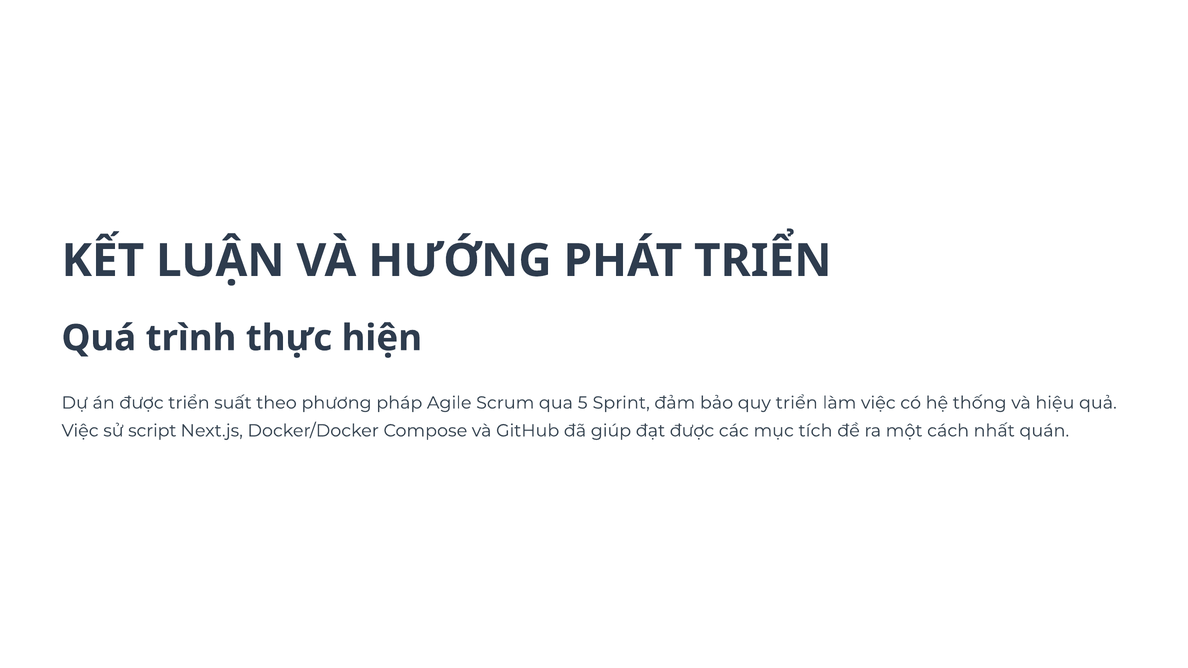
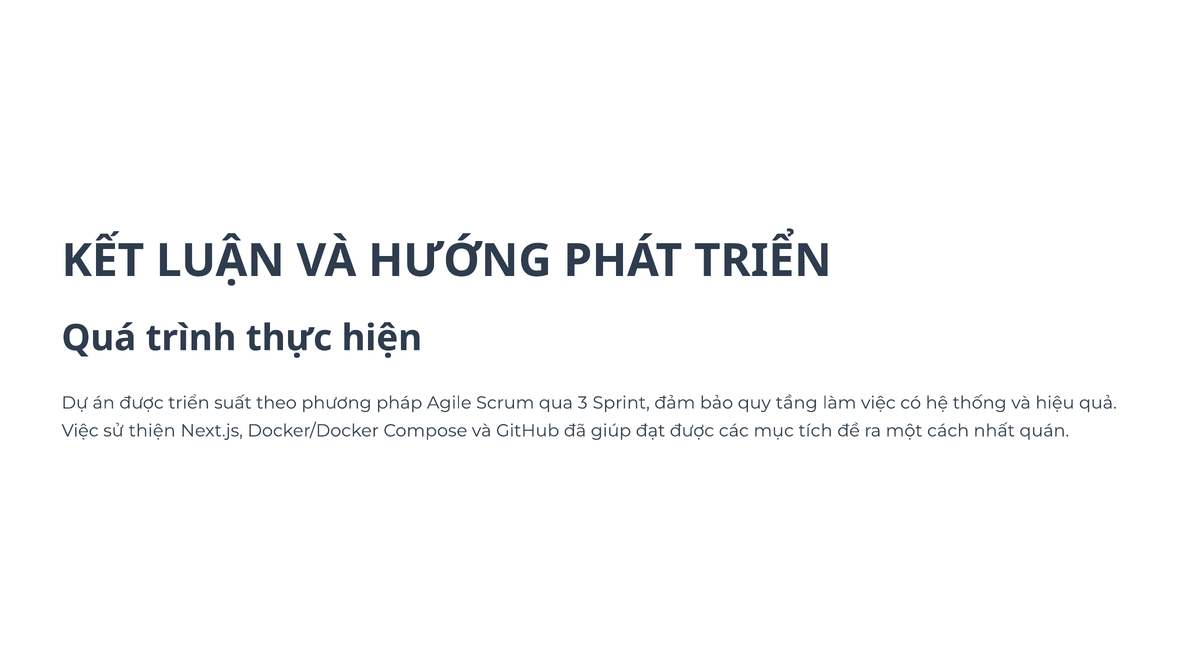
5: 5 -> 3
quy triển: triển -> tầng
script: script -> thiện
